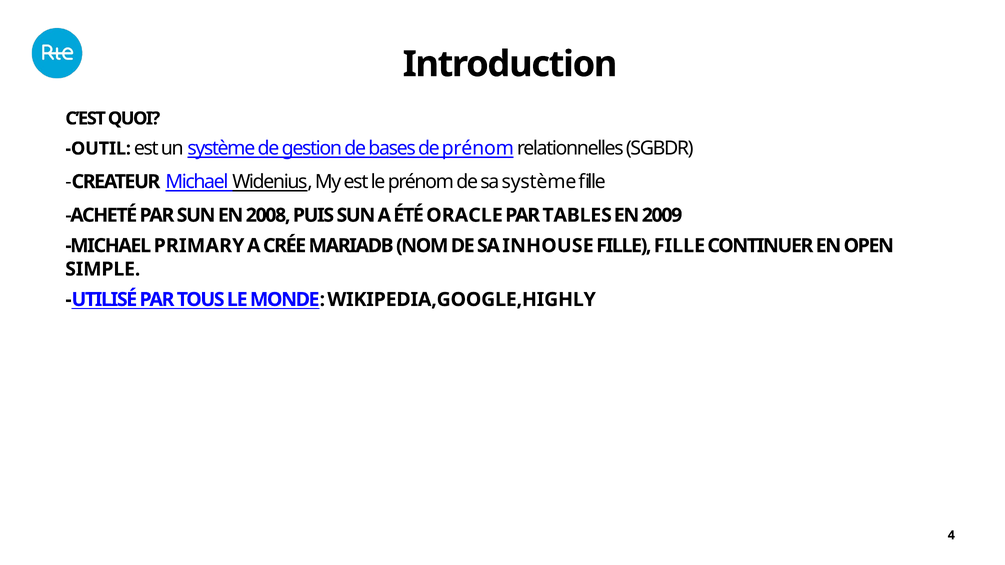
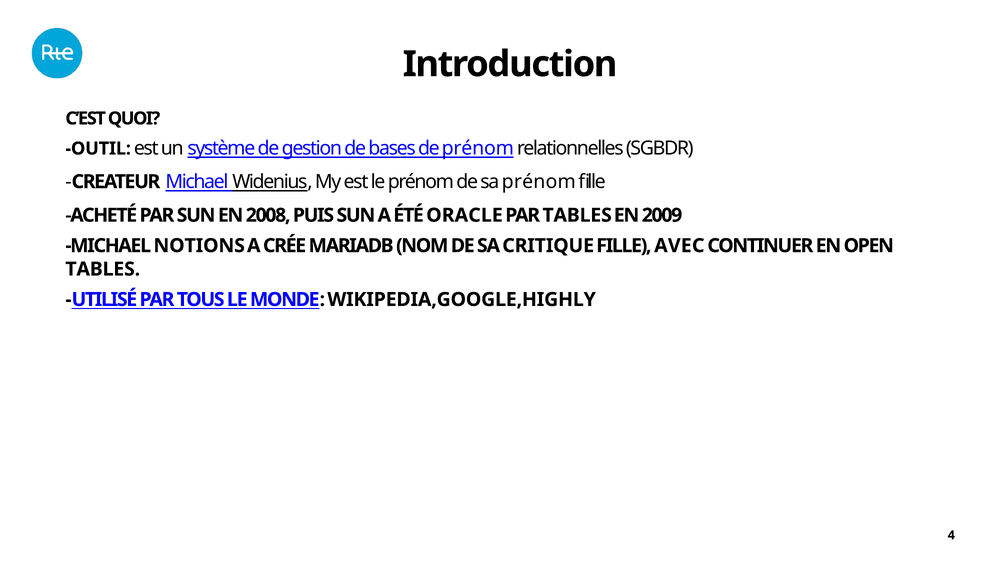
sa système: système -> prénom
PRIMARY: PRIMARY -> NOTIONS
INHOUSE: INHOUSE -> CRITIQUE
FILLE FILLE: FILLE -> AVEC
SIMPLE at (103, 269): SIMPLE -> TABLES
